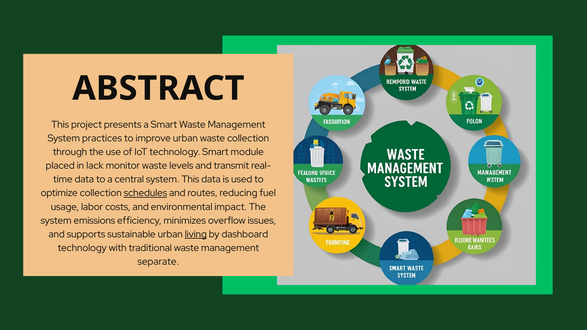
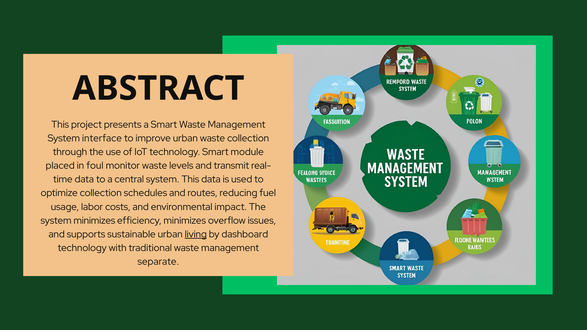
practices: practices -> interface
lack: lack -> foul
schedules underline: present -> none
system emissions: emissions -> minimizes
